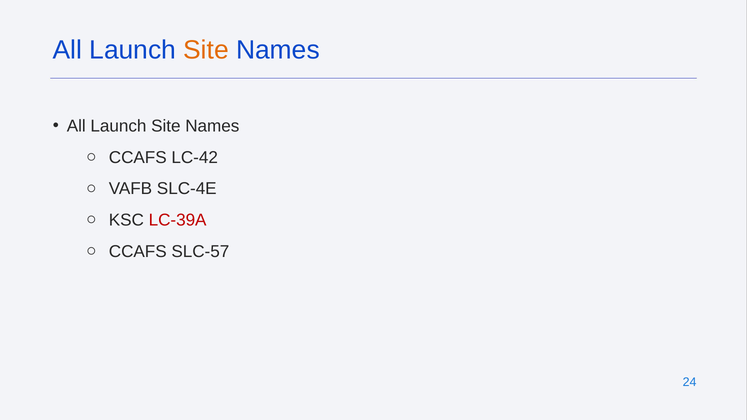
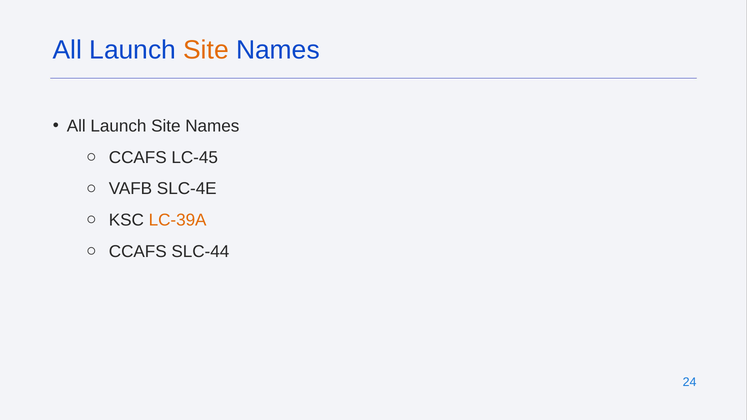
LC-42: LC-42 -> LC-45
LC-39A colour: red -> orange
SLC-57: SLC-57 -> SLC-44
